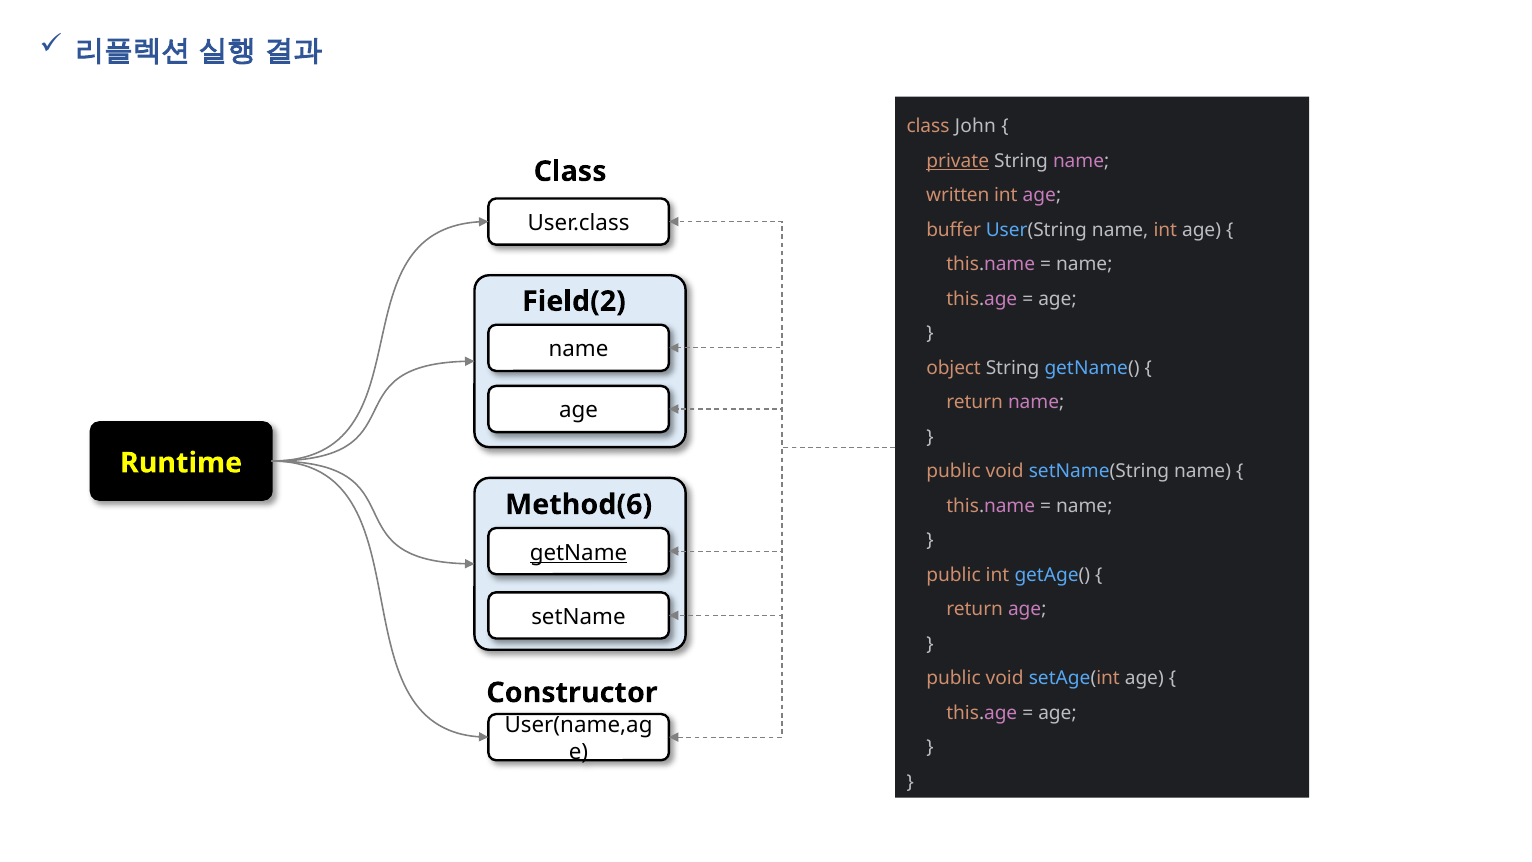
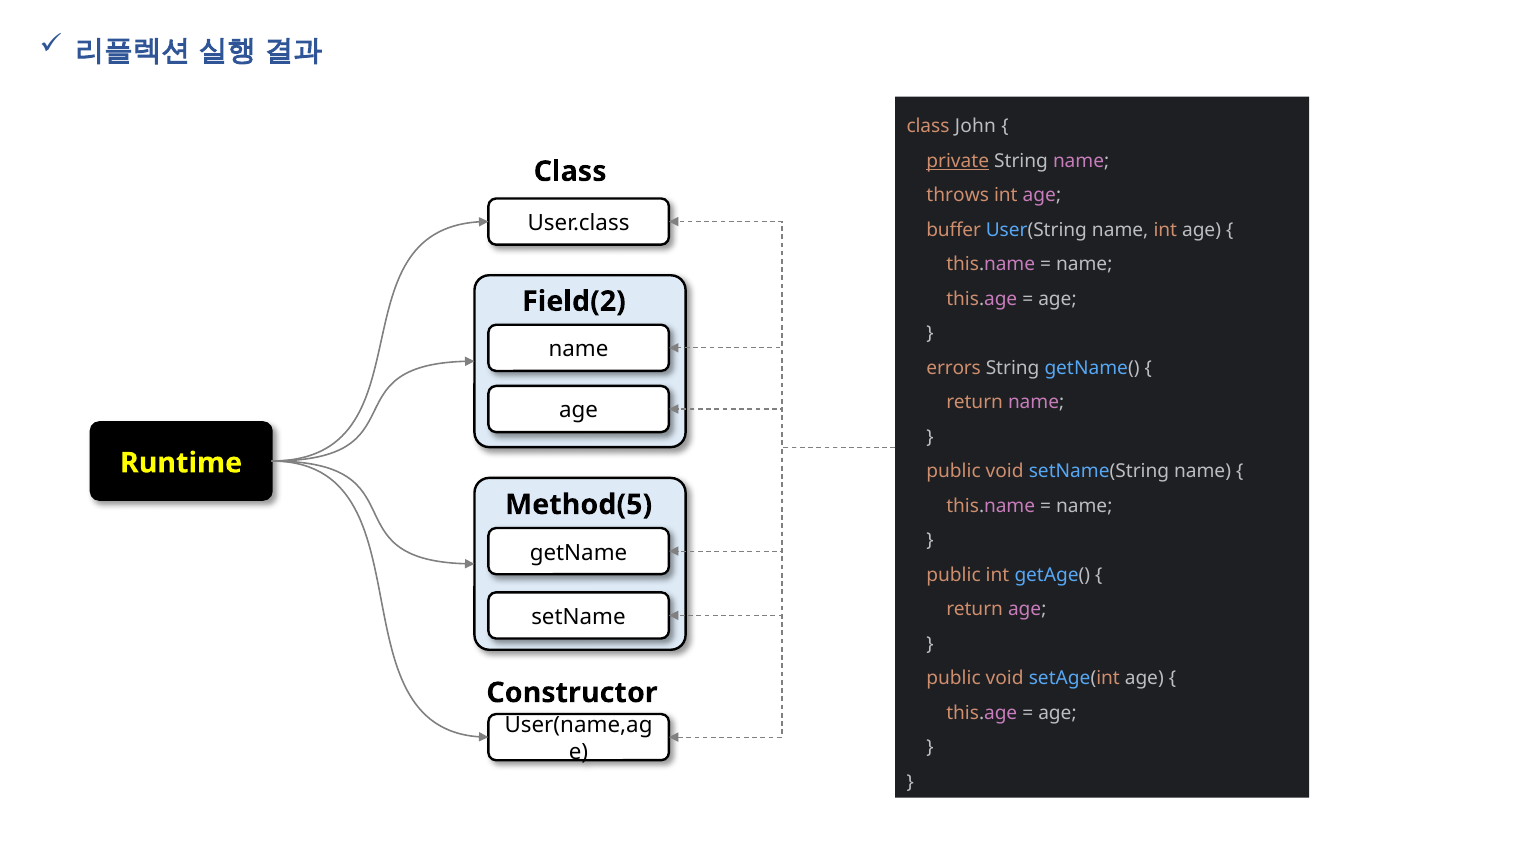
written: written -> throws
object: object -> errors
Method(6: Method(6 -> Method(5
getName underline: present -> none
